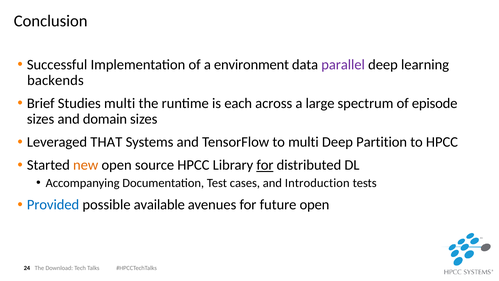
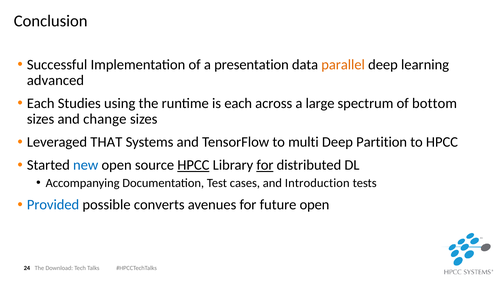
environment: environment -> presentation
parallel colour: purple -> orange
backends: backends -> advanced
Brief at (41, 103): Brief -> Each
Studies multi: multi -> using
episode: episode -> bottom
domain: domain -> change
new colour: orange -> blue
HPCC at (193, 165) underline: none -> present
available: available -> converts
